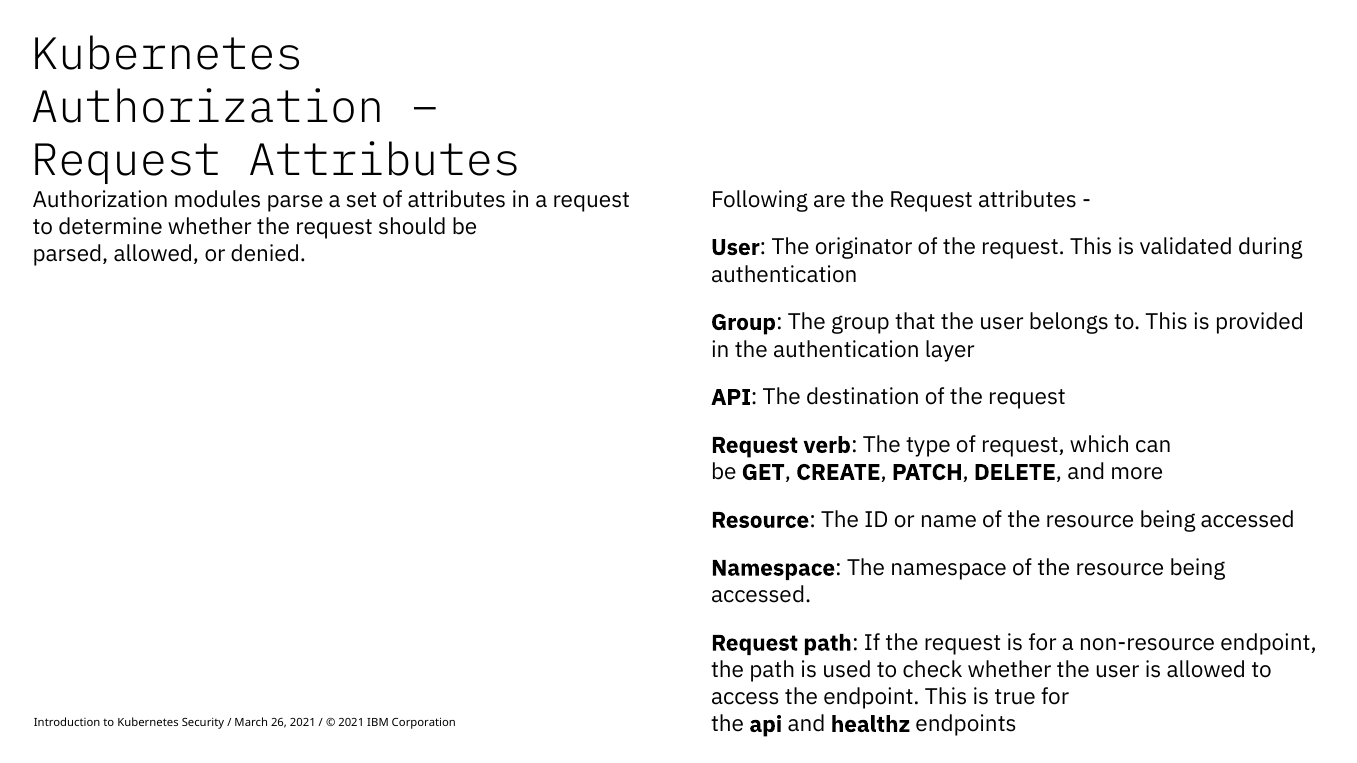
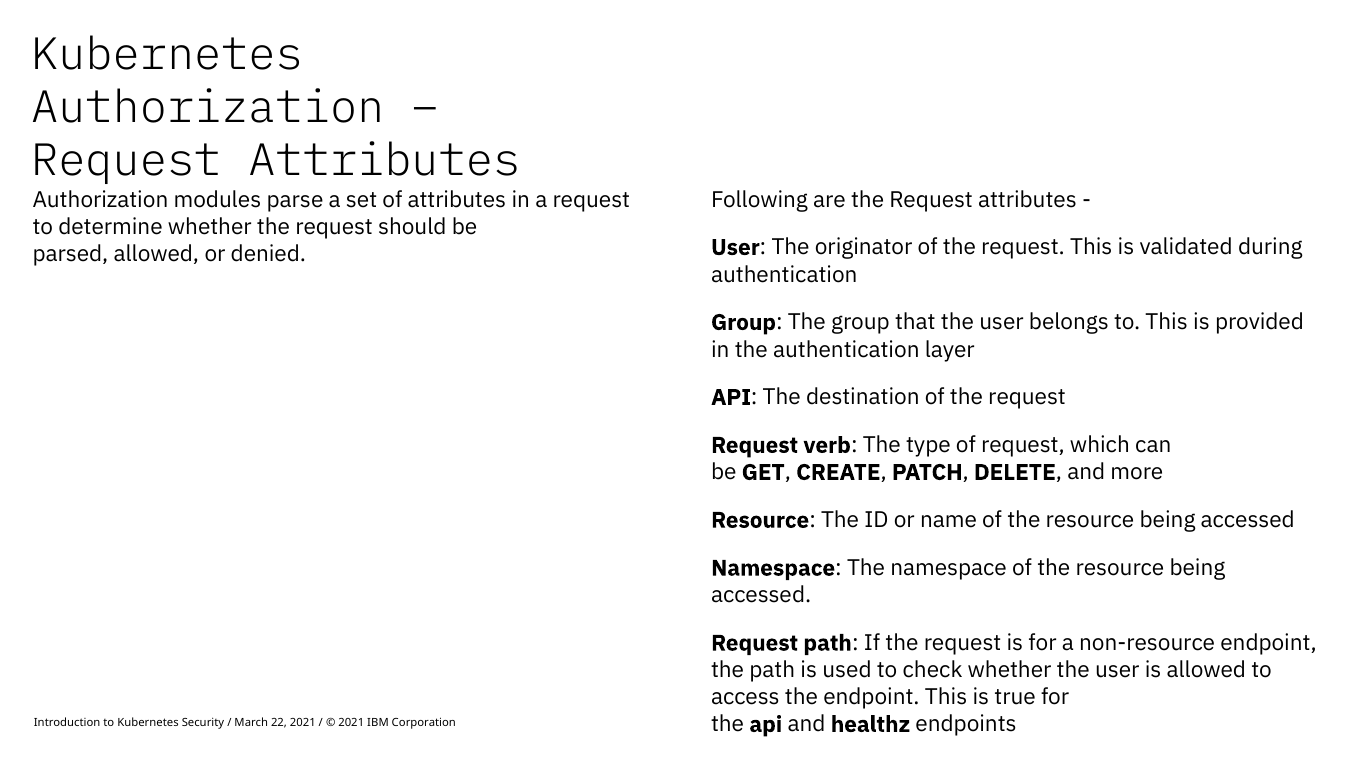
26: 26 -> 22
